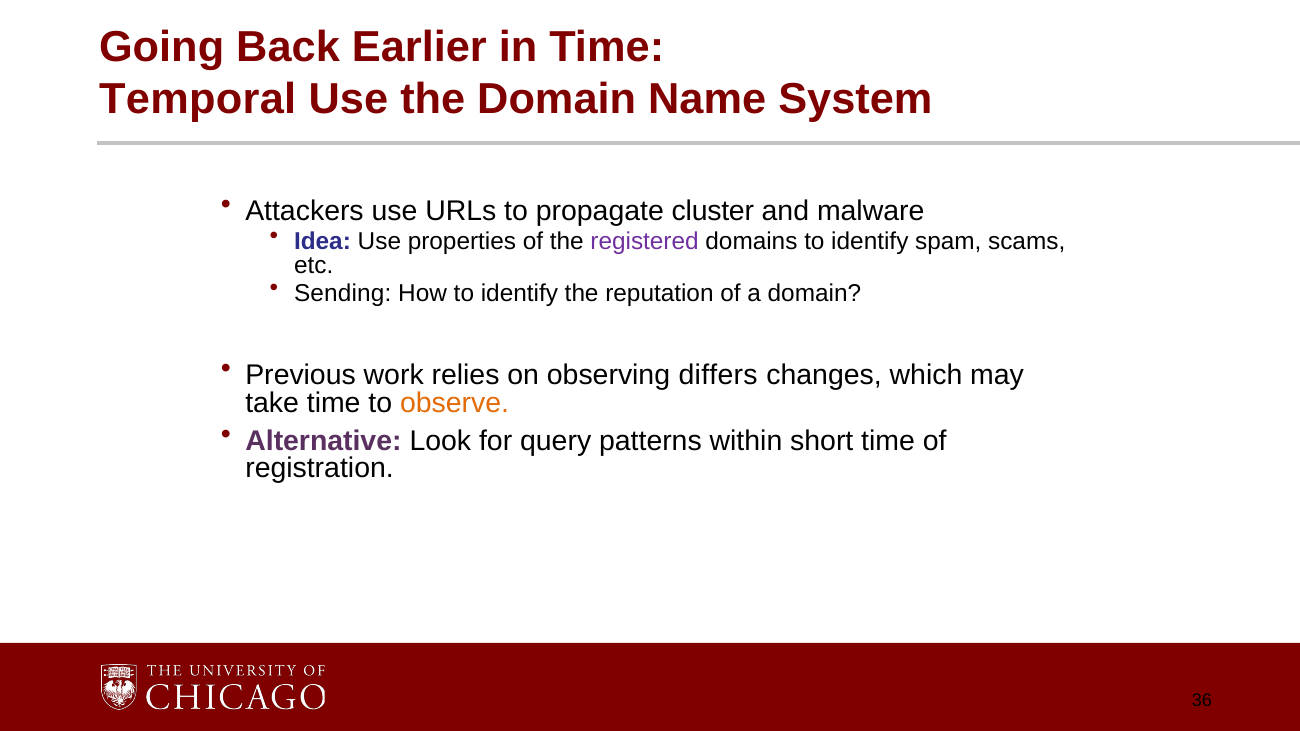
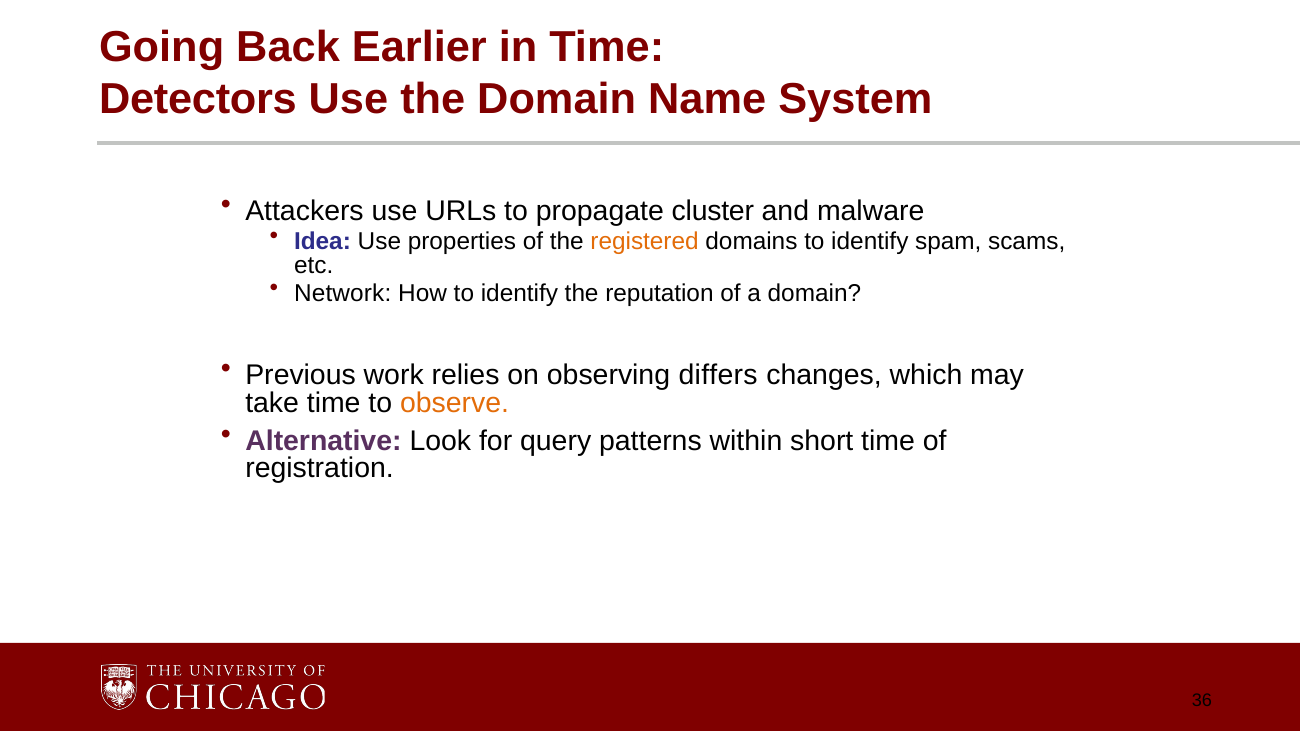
Temporal: Temporal -> Detectors
registered colour: purple -> orange
Sending: Sending -> Network
